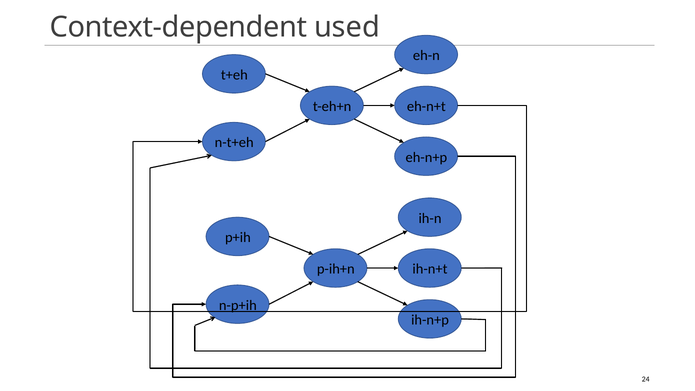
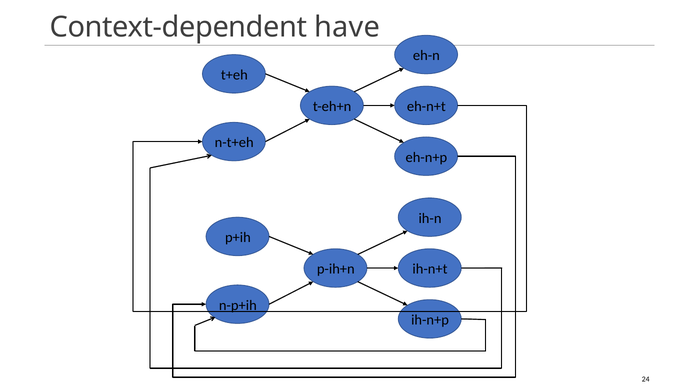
used: used -> have
